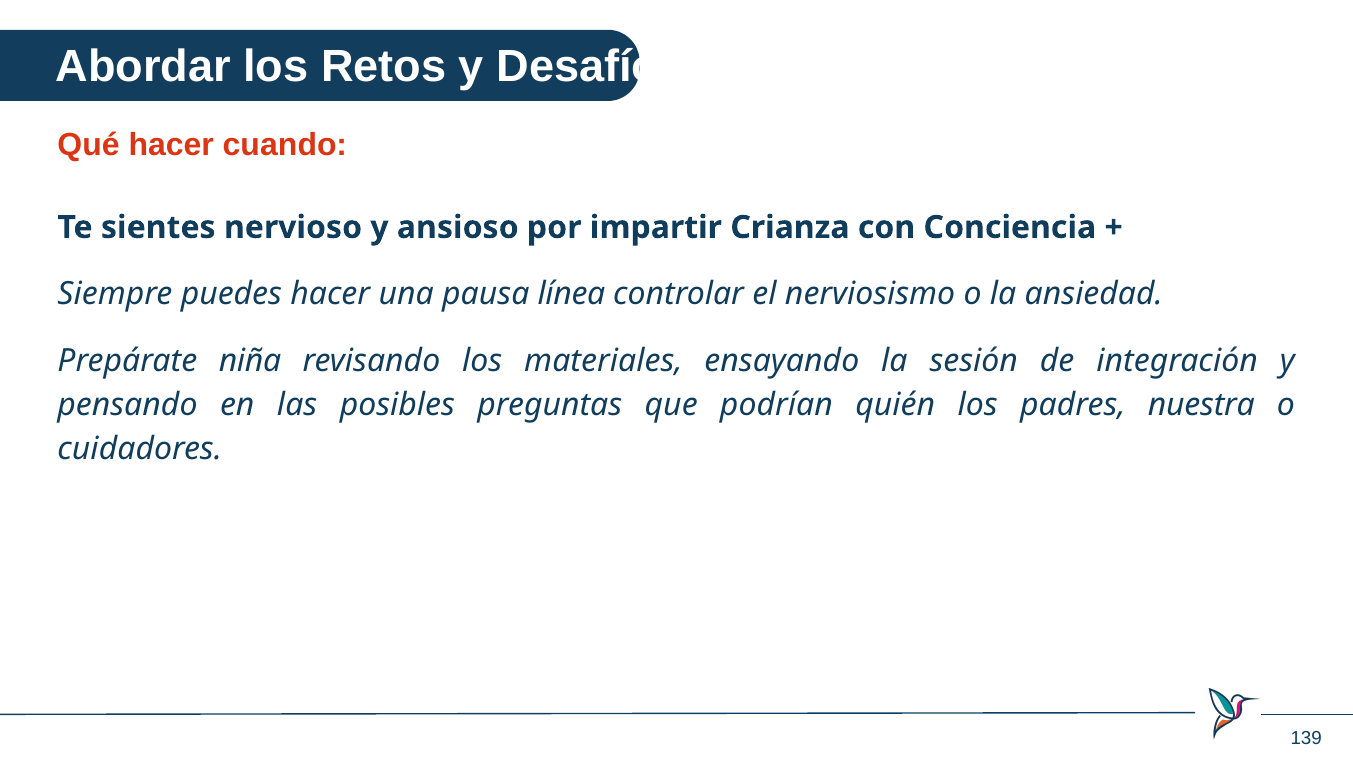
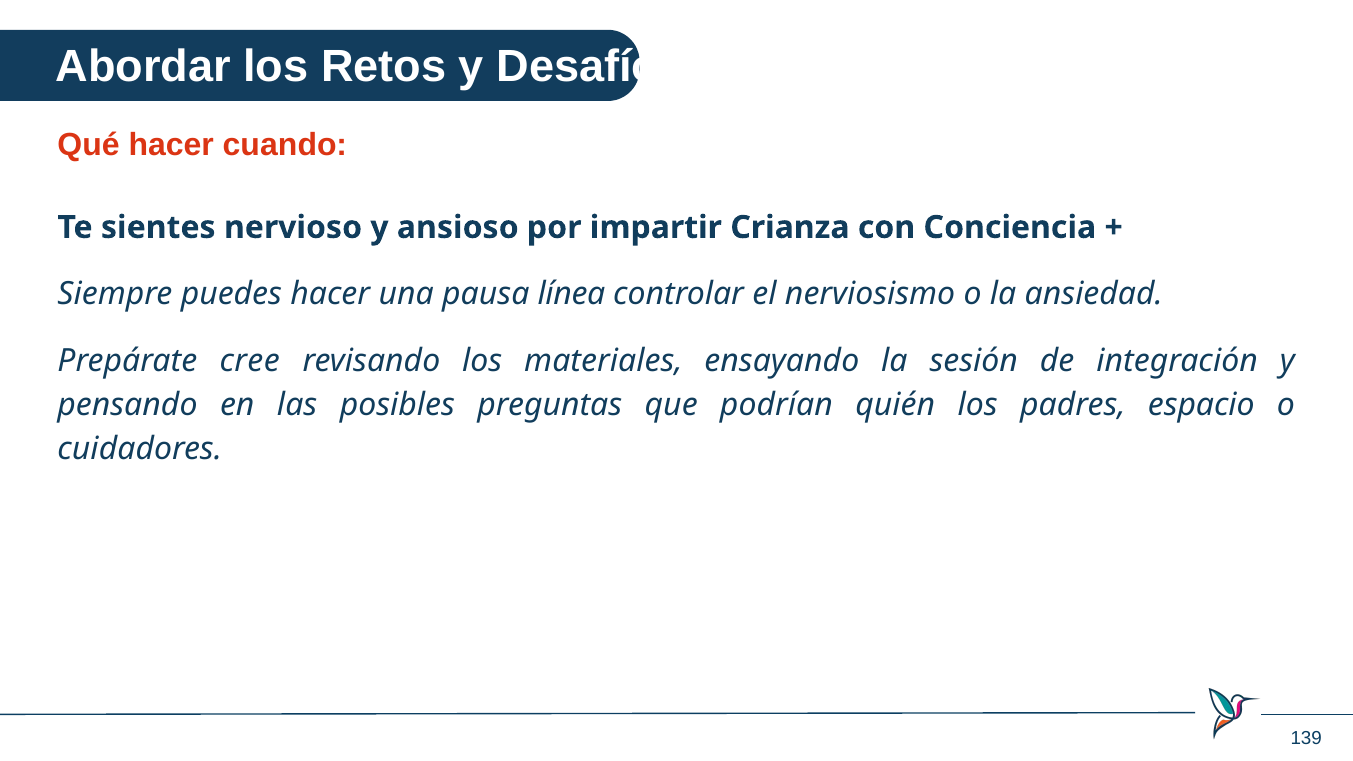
niña: niña -> cree
nuestra: nuestra -> espacio
